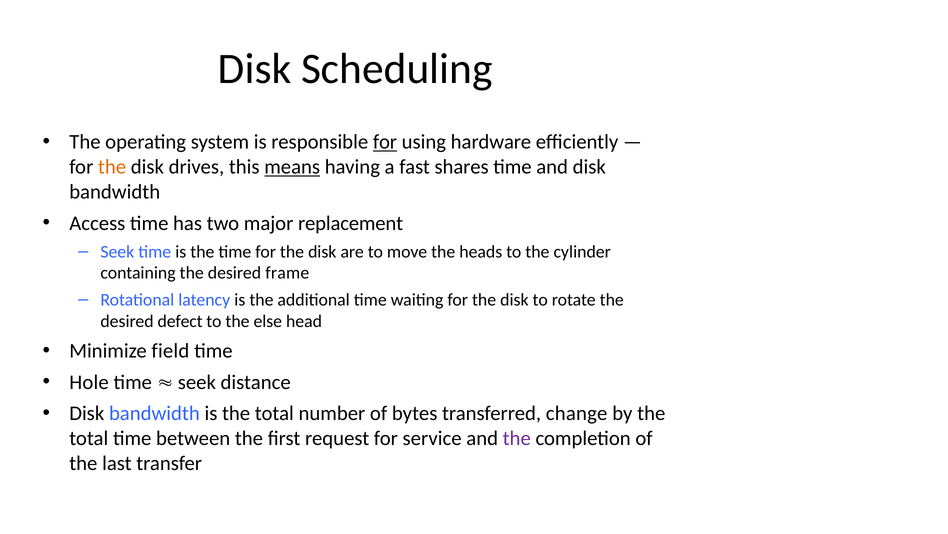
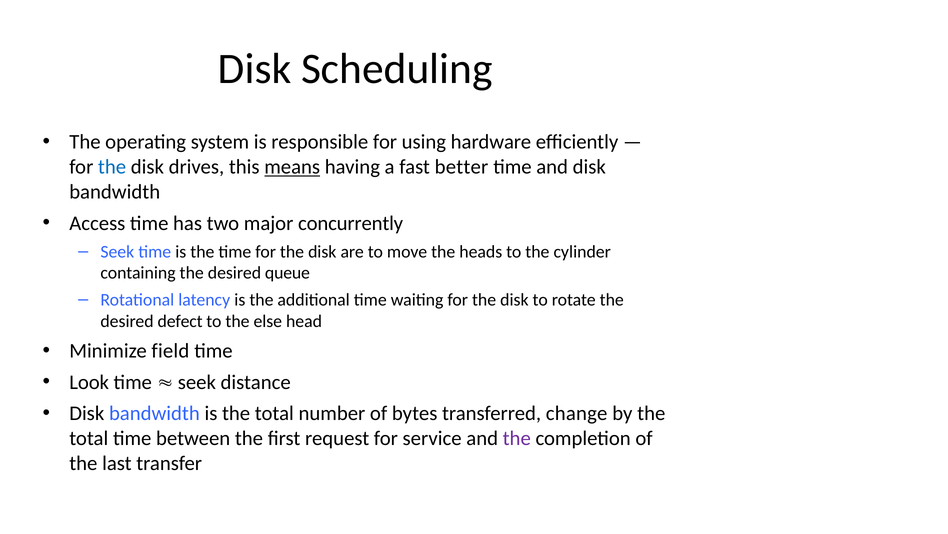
for at (385, 142) underline: present -> none
the at (112, 167) colour: orange -> blue
shares: shares -> better
replacement: replacement -> concurrently
frame: frame -> queue
Hole: Hole -> Look
